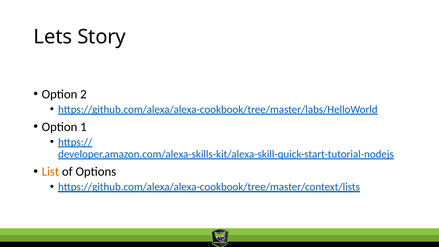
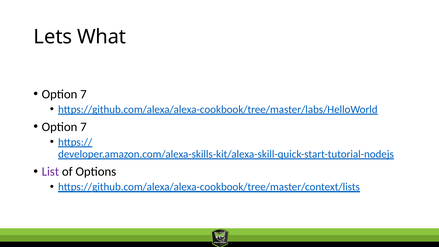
Story: Story -> What
2 at (83, 94): 2 -> 7
1 at (83, 127): 1 -> 7
List colour: orange -> purple
